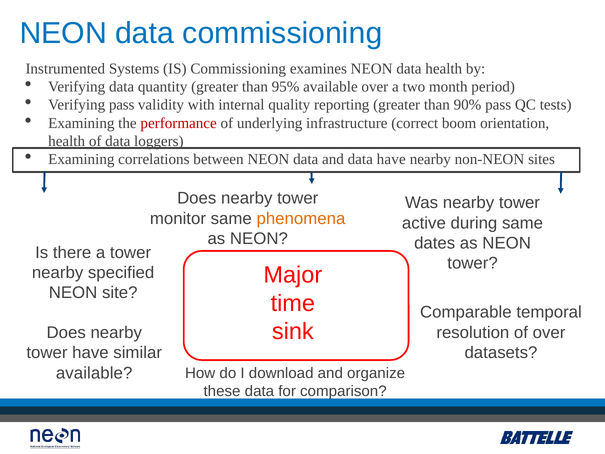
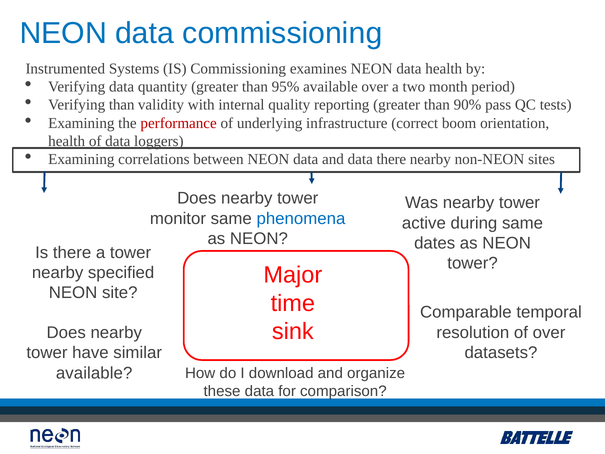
Verifying pass: pass -> than
data have: have -> there
phenomena colour: orange -> blue
